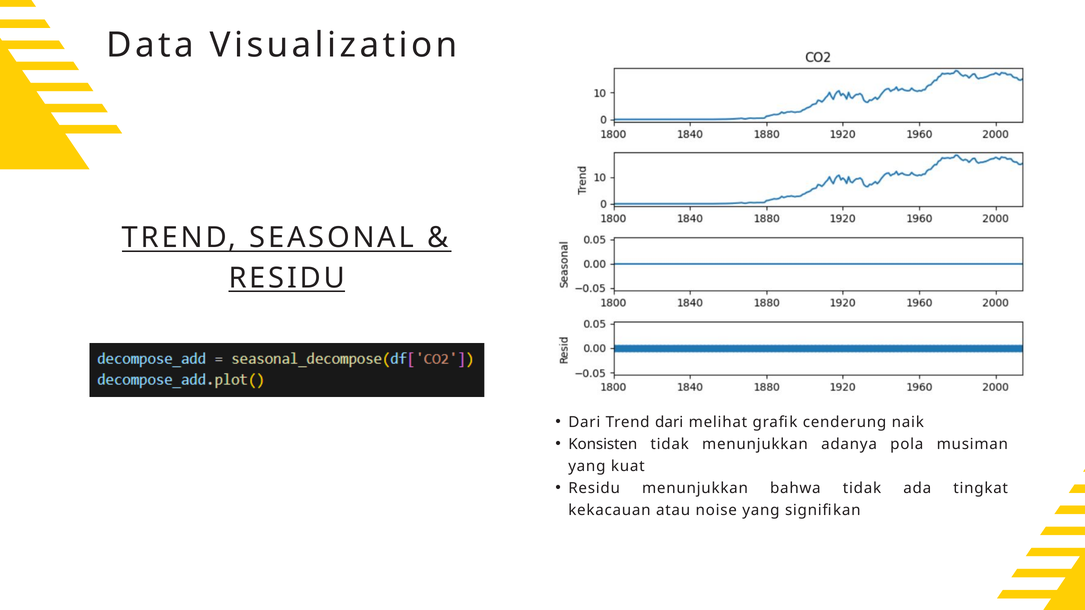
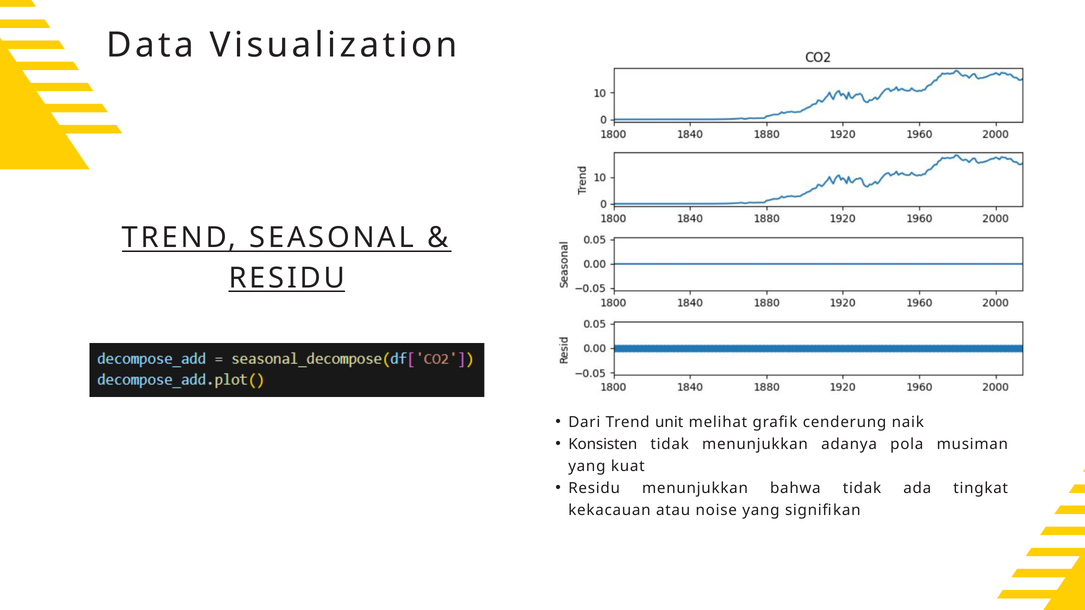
Trend dari: dari -> unit
